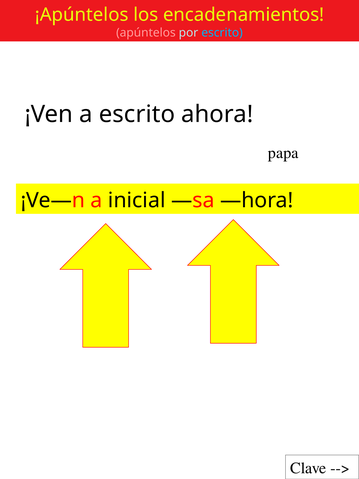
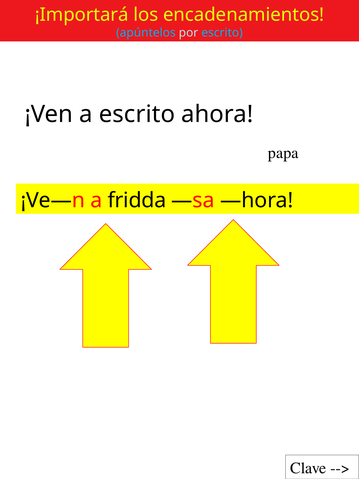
¡Apúntelos: ¡Apúntelos -> ¡Importará
apúntelos colour: pink -> light blue
inicial: inicial -> fridda
